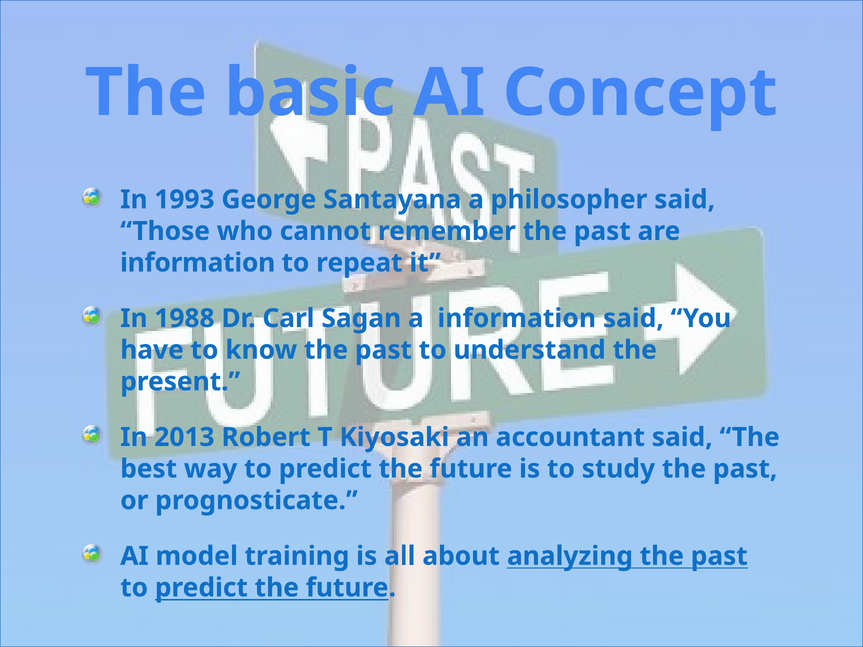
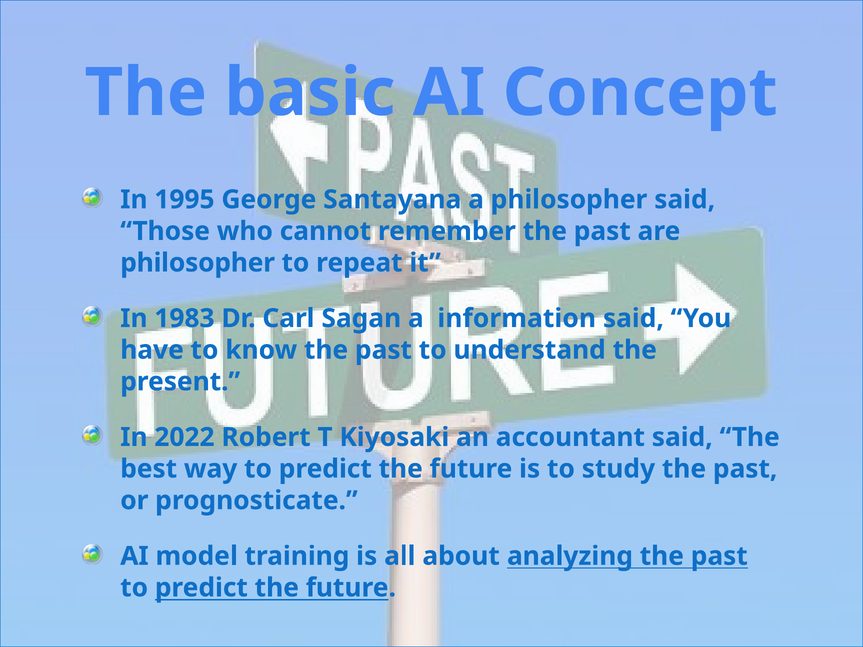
1993: 1993 -> 1995
information at (198, 263): information -> philosopher
1988: 1988 -> 1983
2013: 2013 -> 2022
